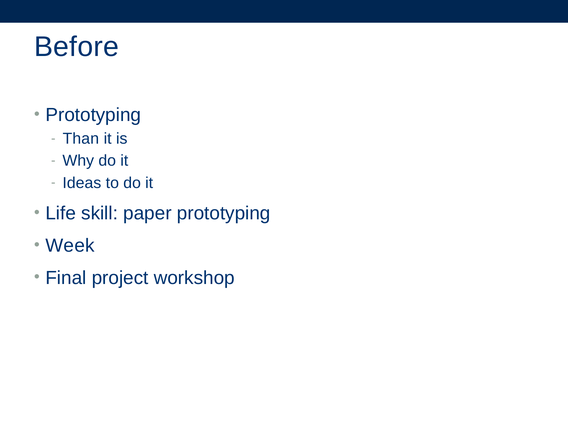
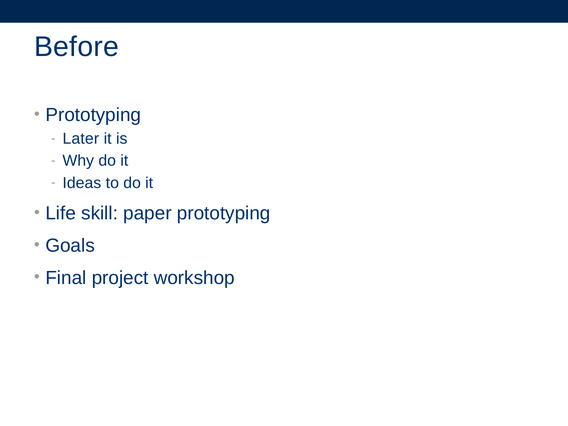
Than: Than -> Later
Week: Week -> Goals
